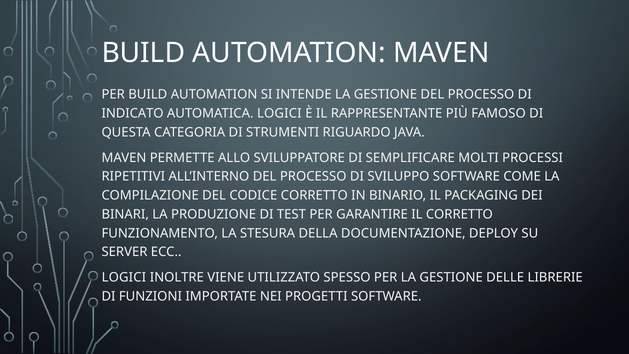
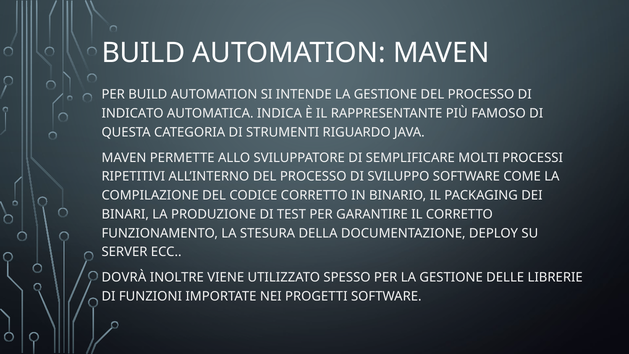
AUTOMATICA LOGICI: LOGICI -> INDICA
LOGICI at (124, 277): LOGICI -> DOVRÀ
